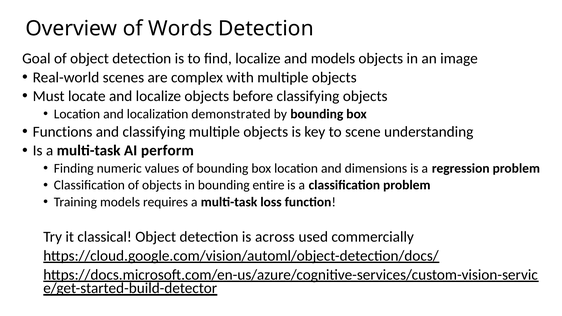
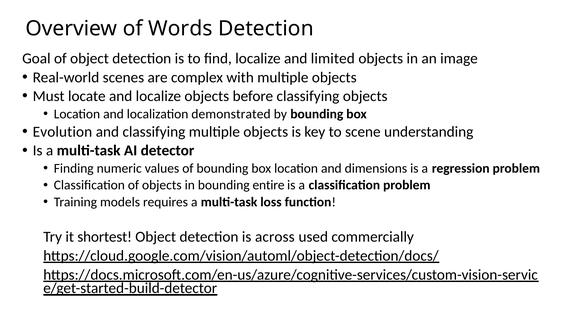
and models: models -> limited
Functions: Functions -> Evolution
perform: perform -> detector
classical: classical -> shortest
